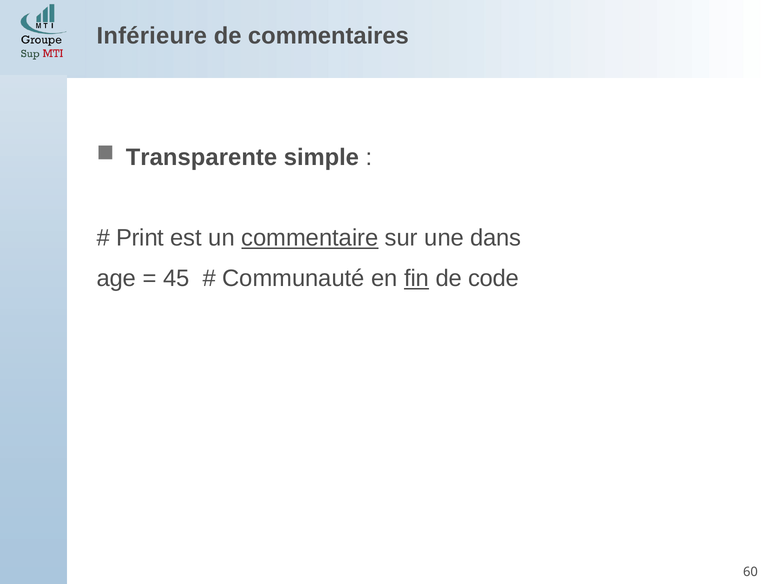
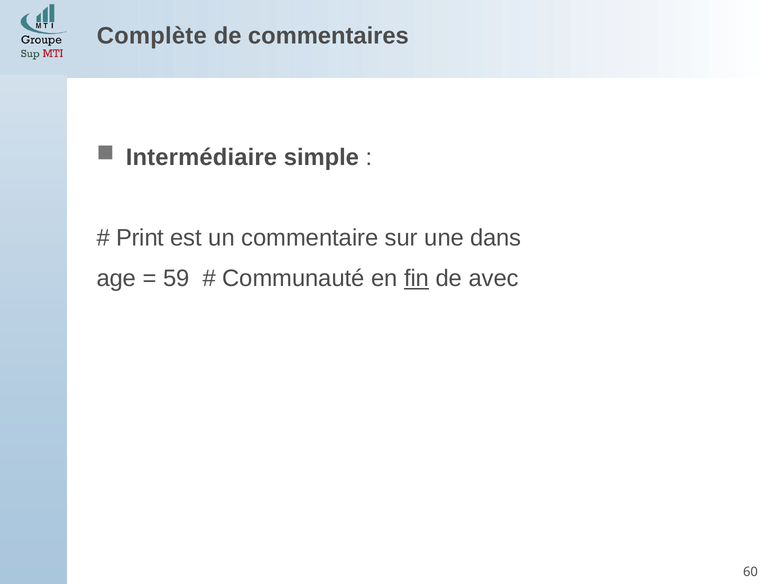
Inférieure: Inférieure -> Complète
Transparente: Transparente -> Intermédiaire
commentaire underline: present -> none
45: 45 -> 59
code: code -> avec
